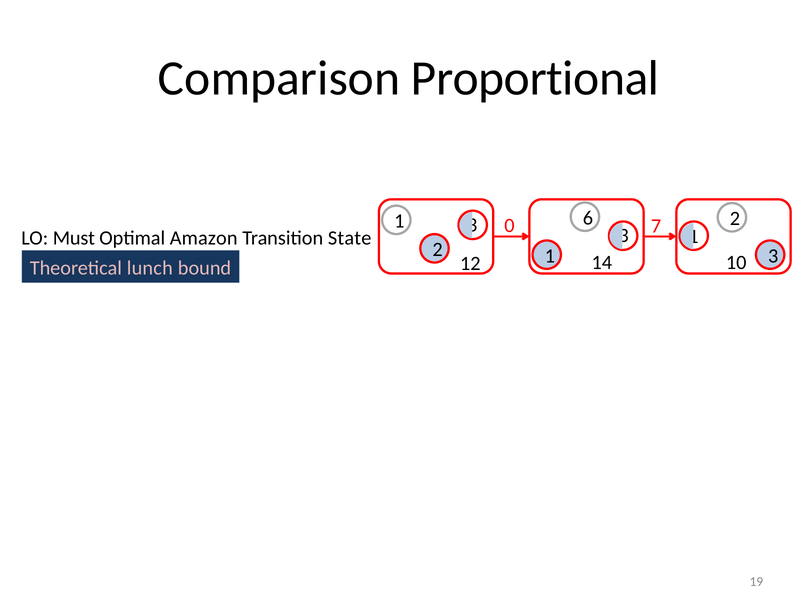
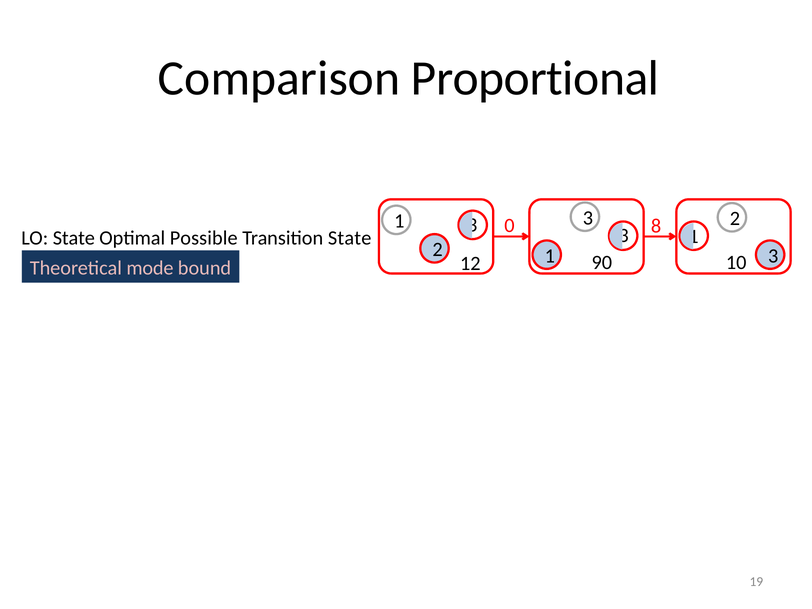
6 at (588, 218): 6 -> 3
7: 7 -> 8
LO Must: Must -> State
Amazon: Amazon -> Possible
14: 14 -> 90
lunch: lunch -> mode
